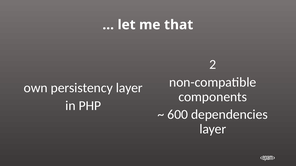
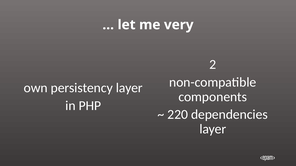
that: that -> very
600: 600 -> 220
